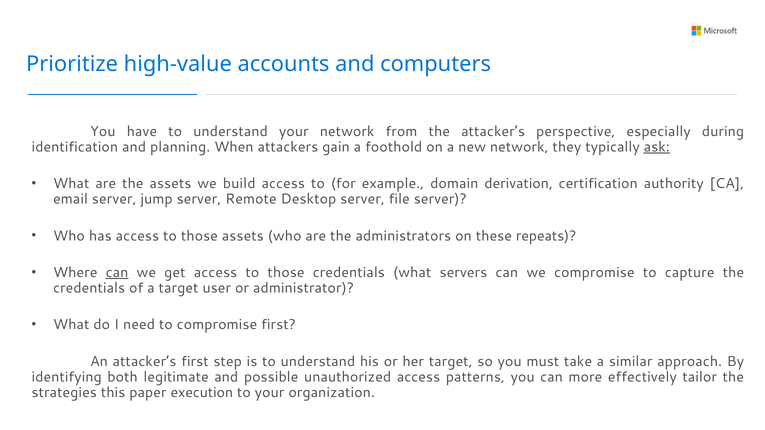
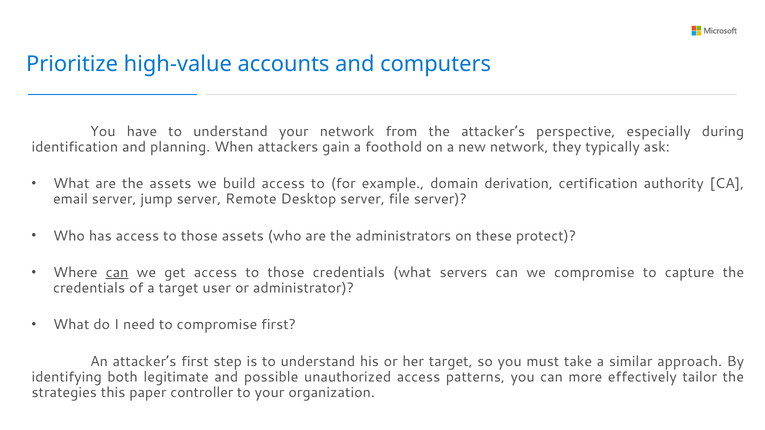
ask underline: present -> none
repeats: repeats -> protect
execution: execution -> controller
